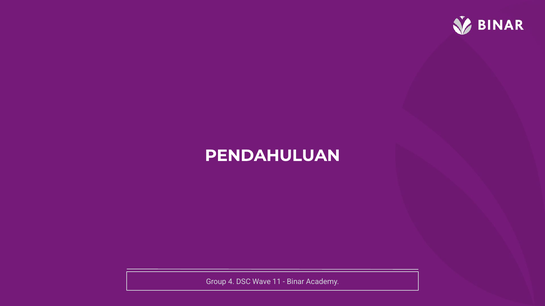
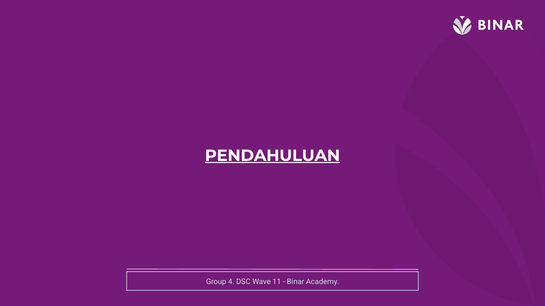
PENDAHULUAN underline: none -> present
